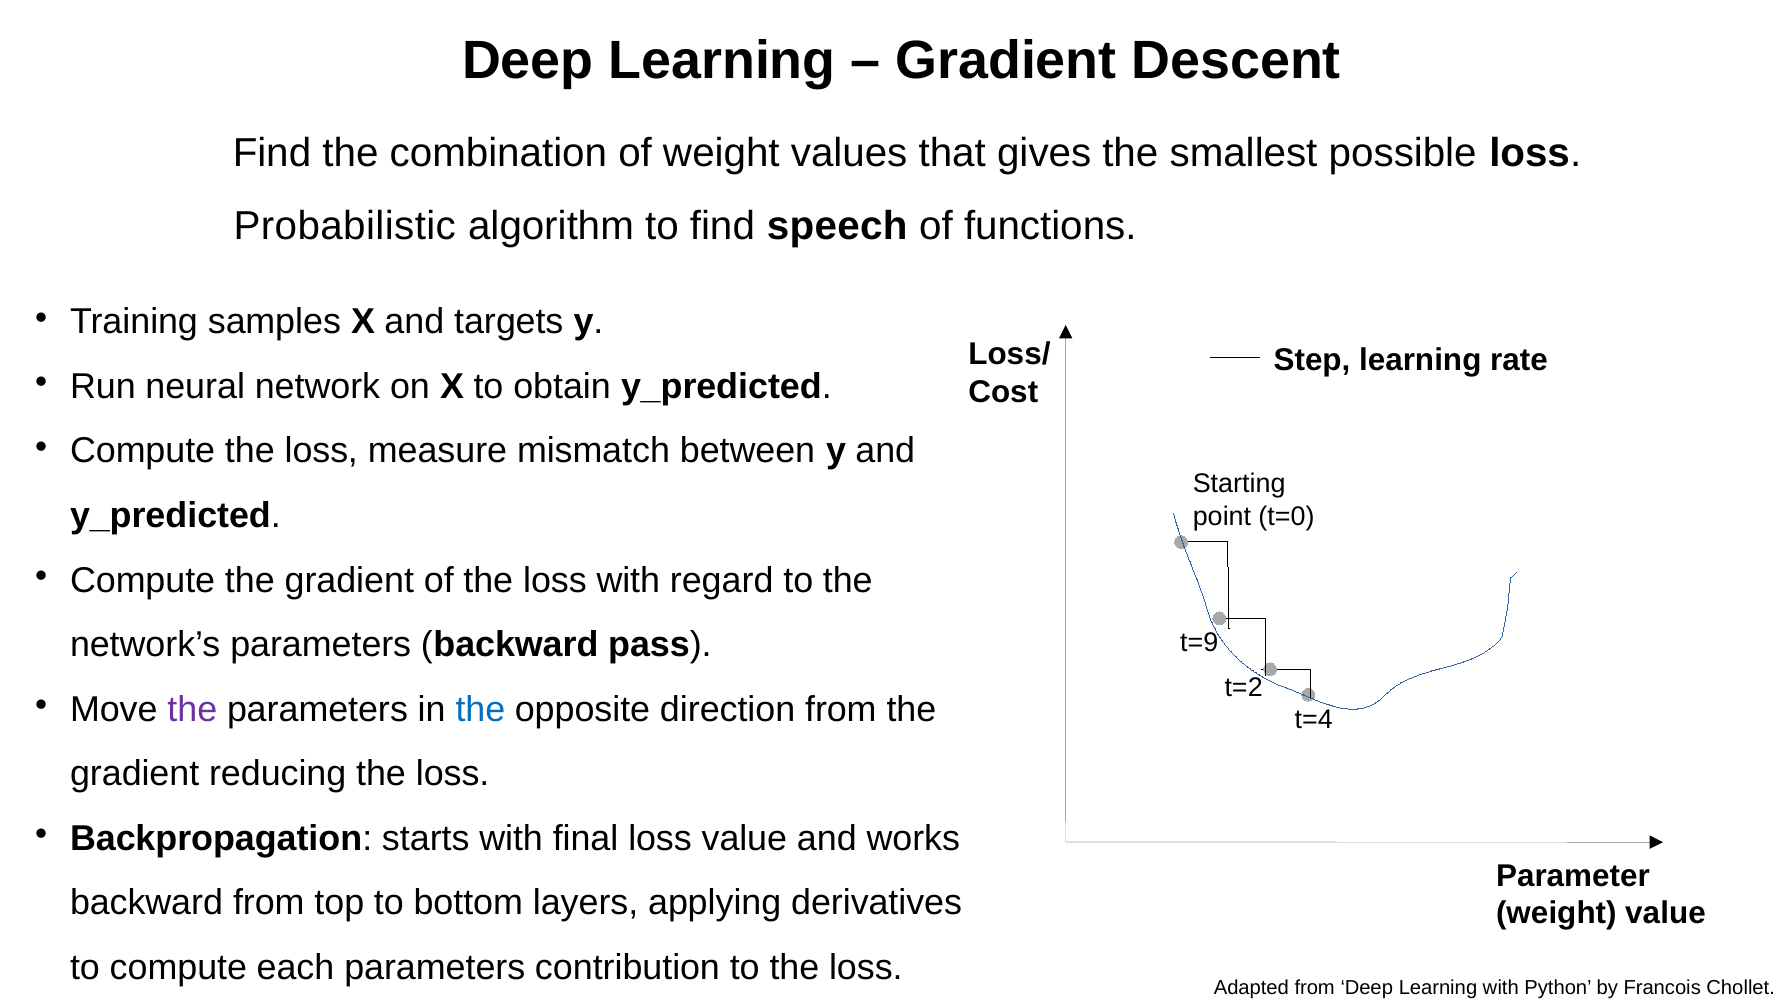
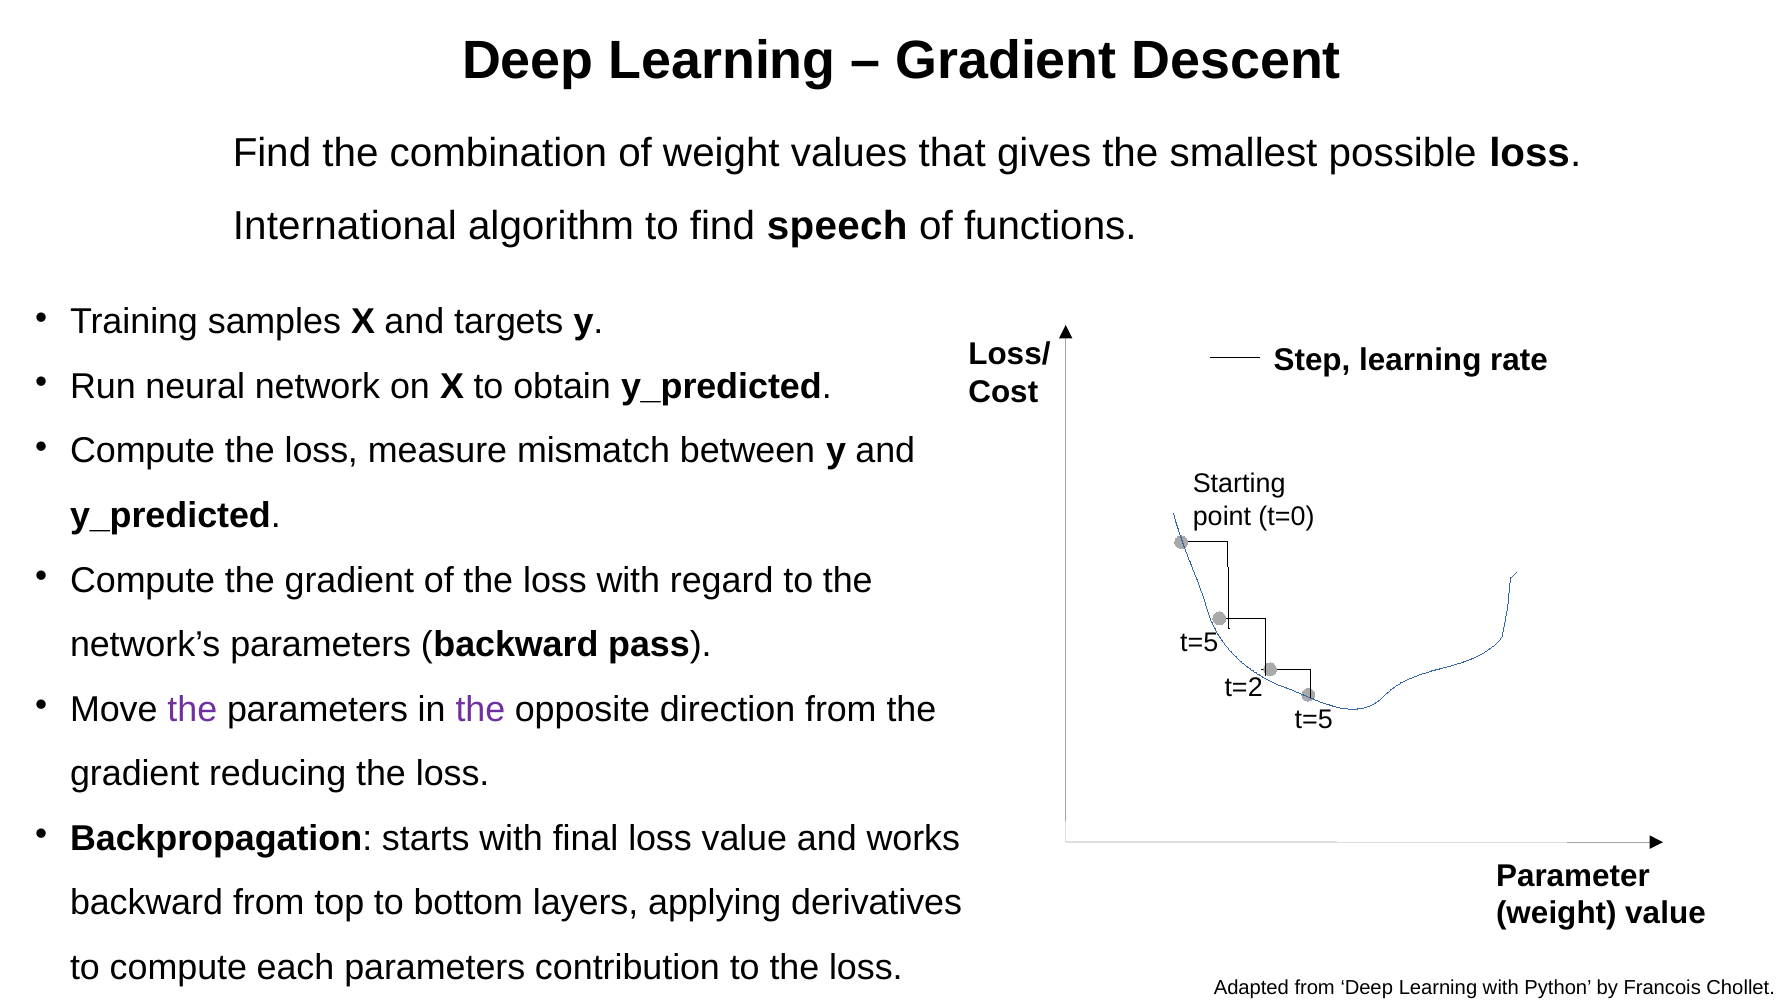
Probabilistic: Probabilistic -> International
t=9 at (1199, 643): t=9 -> t=5
the at (480, 709) colour: blue -> purple
t=4 at (1314, 719): t=4 -> t=5
